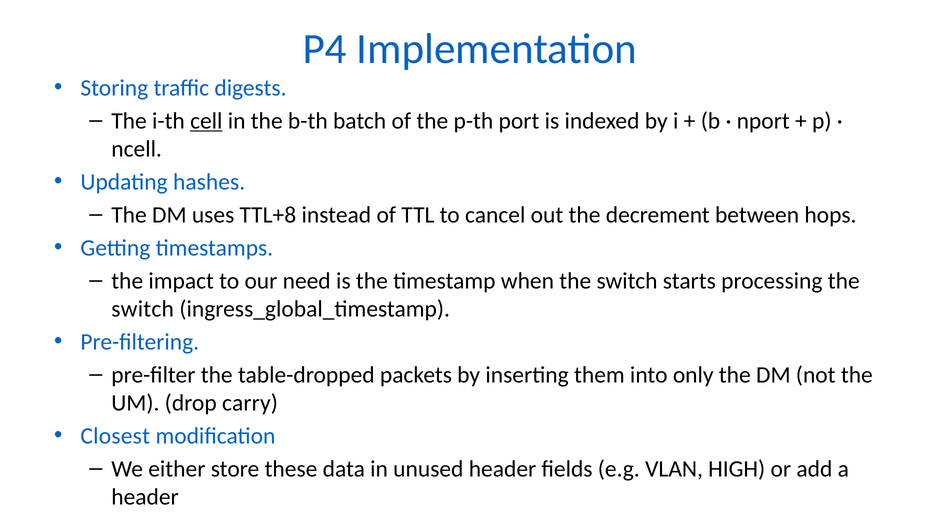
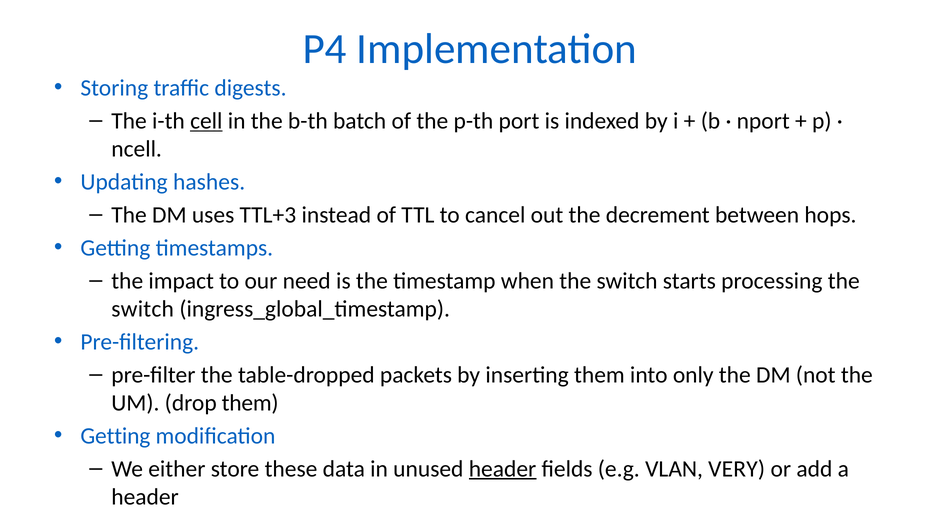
TTL+8: TTL+8 -> TTL+3
drop carry: carry -> them
Closest at (115, 436): Closest -> Getting
header at (503, 469) underline: none -> present
HIGH: HIGH -> VERY
